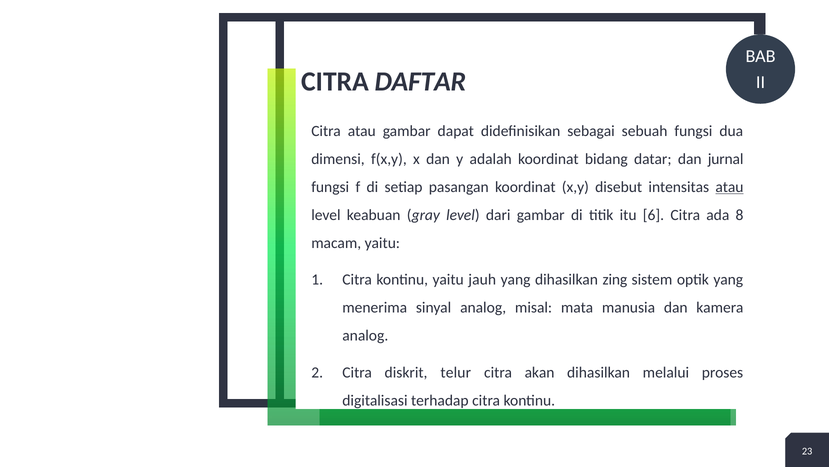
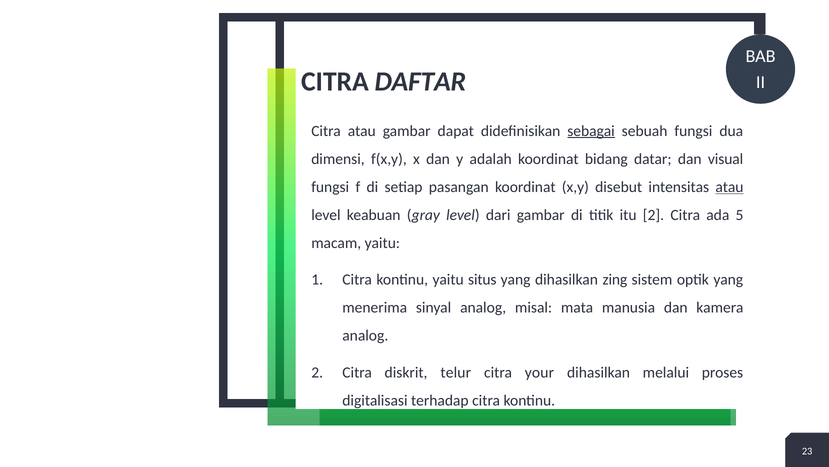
sebagai underline: none -> present
jurnal: jurnal -> visual
itu 6: 6 -> 2
8: 8 -> 5
jauh: jauh -> situs
akan: akan -> your
